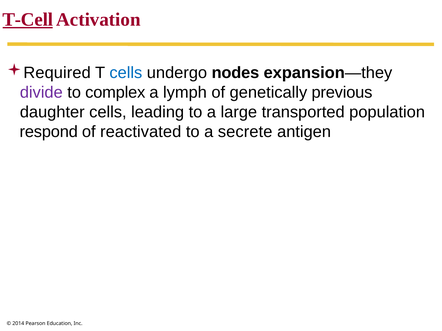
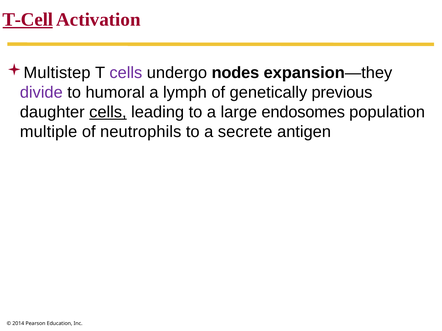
Required: Required -> Multistep
cells at (126, 73) colour: blue -> purple
complex: complex -> humoral
cells at (108, 112) underline: none -> present
transported: transported -> endosomes
respond: respond -> multiple
reactivated: reactivated -> neutrophils
